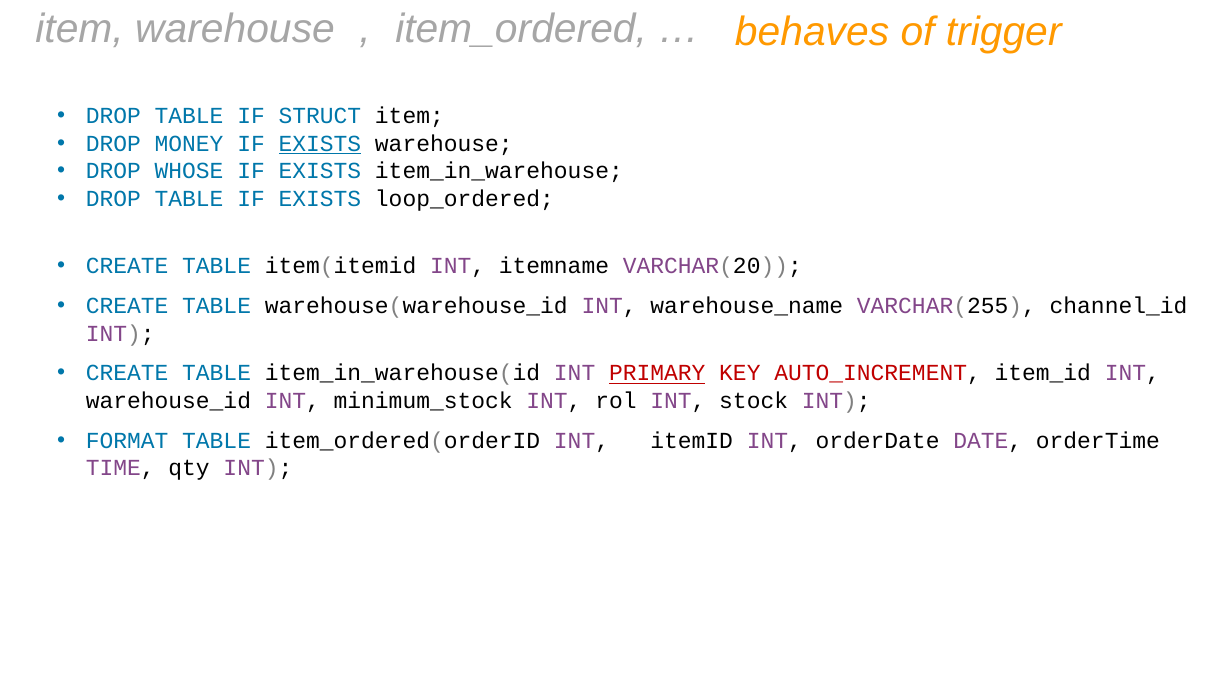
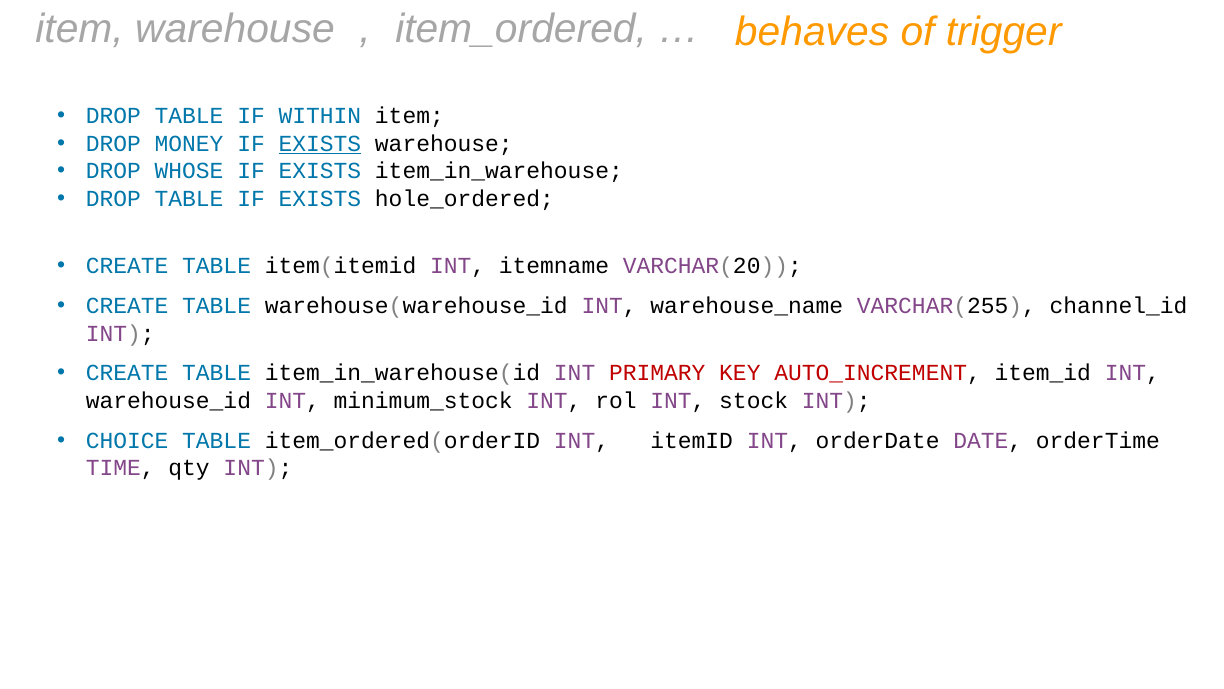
STRUCT: STRUCT -> WITHIN
loop_ordered: loop_ordered -> hole_ordered
PRIMARY underline: present -> none
FORMAT: FORMAT -> CHOICE
